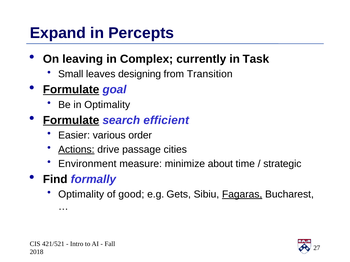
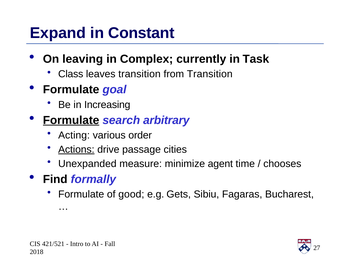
Percepts: Percepts -> Constant
Small: Small -> Class
leaves designing: designing -> transition
Formulate at (71, 90) underline: present -> none
in Optimality: Optimality -> Increasing
efficient: efficient -> arbitrary
Easier: Easier -> Acting
Environment: Environment -> Unexpanded
about: about -> agent
strategic: strategic -> chooses
Optimality at (81, 195): Optimality -> Formulate
Fagaras underline: present -> none
